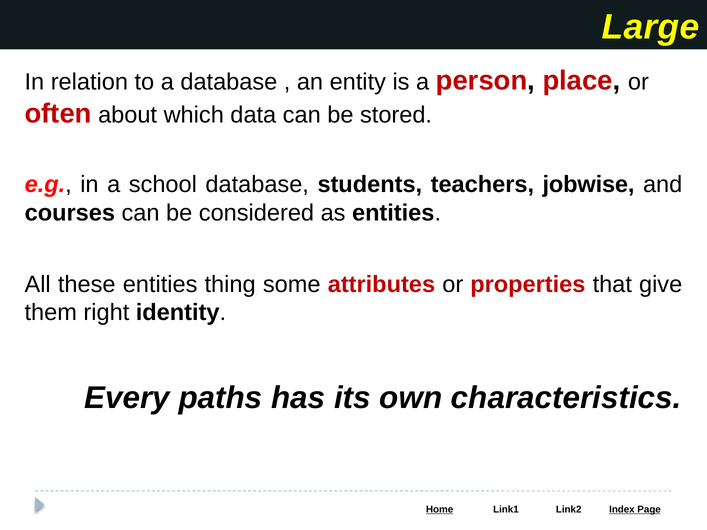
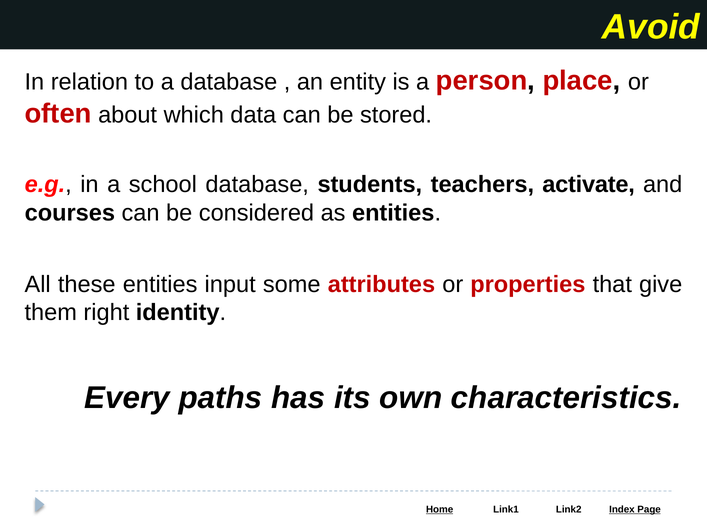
Large: Large -> Avoid
jobwise: jobwise -> activate
thing: thing -> input
